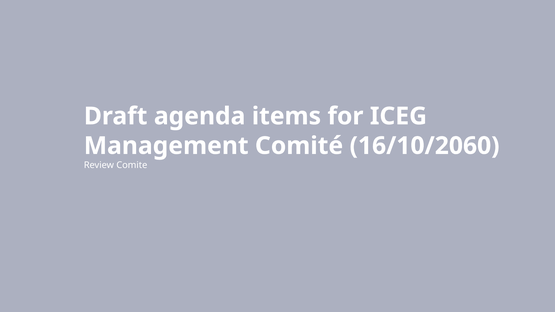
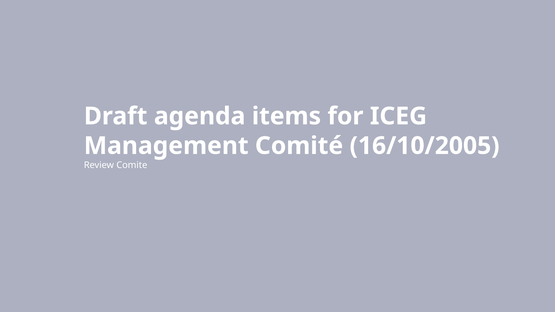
16/10/2060: 16/10/2060 -> 16/10/2005
